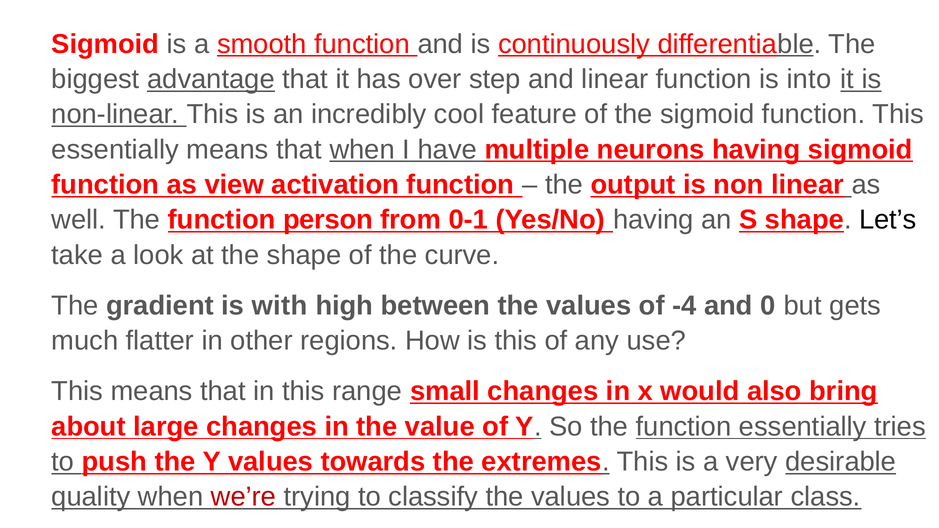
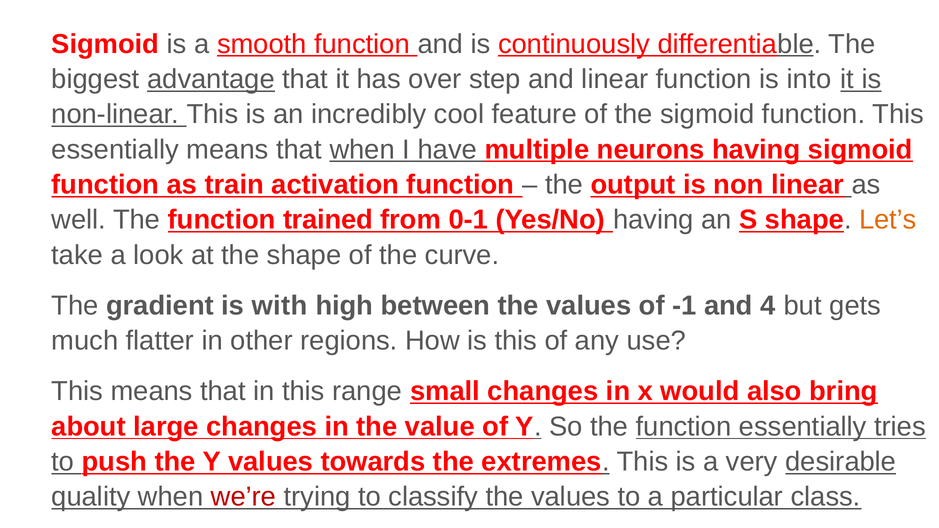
view: view -> train
person: person -> trained
Let’s colour: black -> orange
-4: -4 -> -1
0: 0 -> 4
